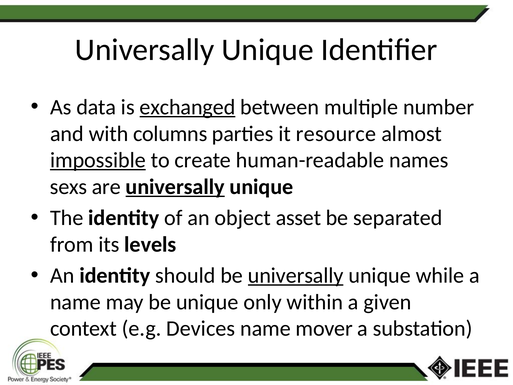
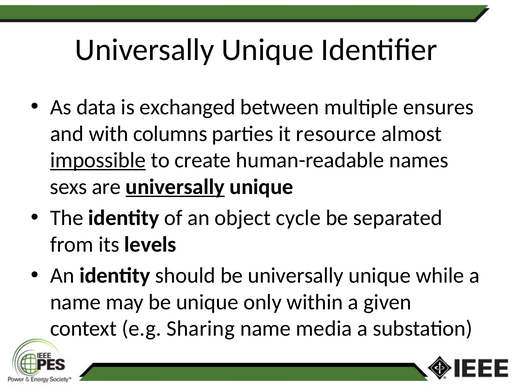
exchanged underline: present -> none
number: number -> ensures
asset: asset -> cycle
universally at (296, 275) underline: present -> none
Devices: Devices -> Sharing
mover: mover -> media
